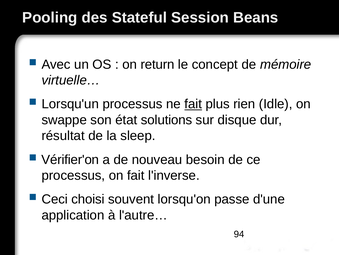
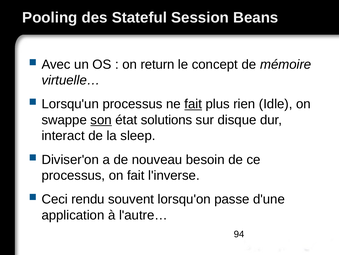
son underline: none -> present
résultat: résultat -> interact
Vérifier'on: Vérifier'on -> Diviser'on
choisi: choisi -> rendu
